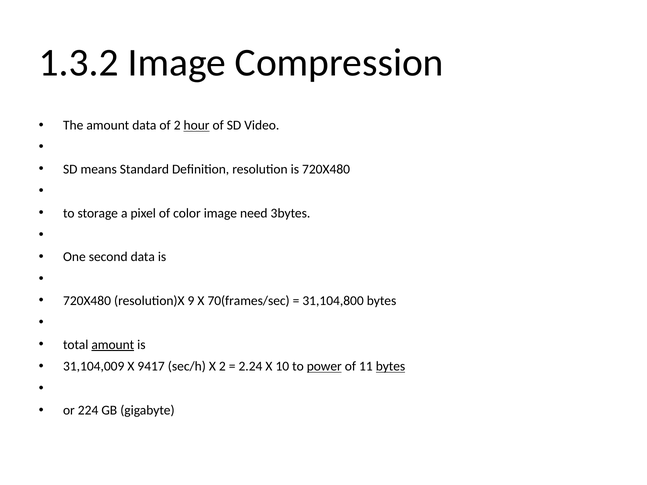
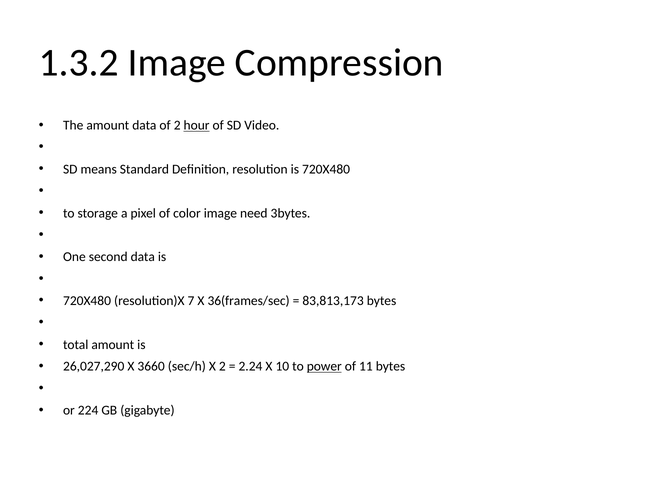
9: 9 -> 7
70(frames/sec: 70(frames/sec -> 36(frames/sec
31,104,800: 31,104,800 -> 83,813,173
amount at (113, 345) underline: present -> none
31,104,009: 31,104,009 -> 26,027,290
9417: 9417 -> 3660
bytes at (391, 367) underline: present -> none
